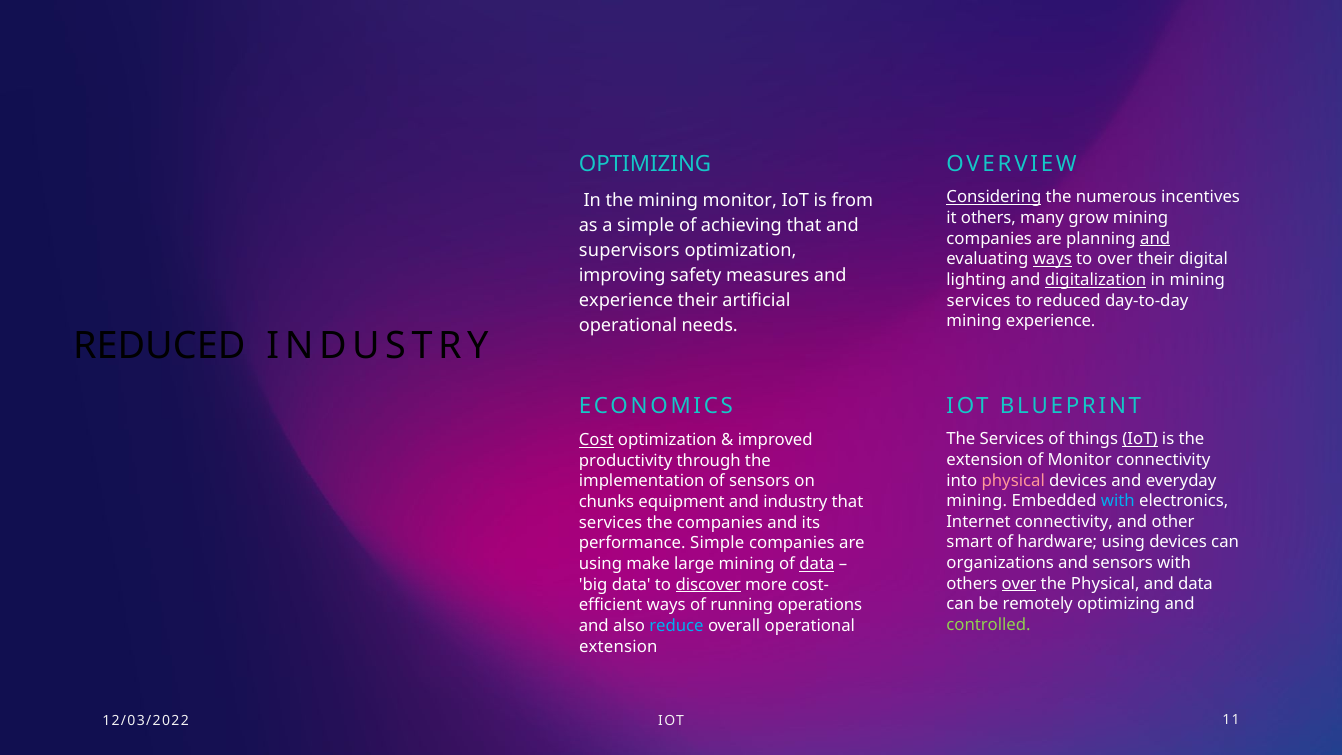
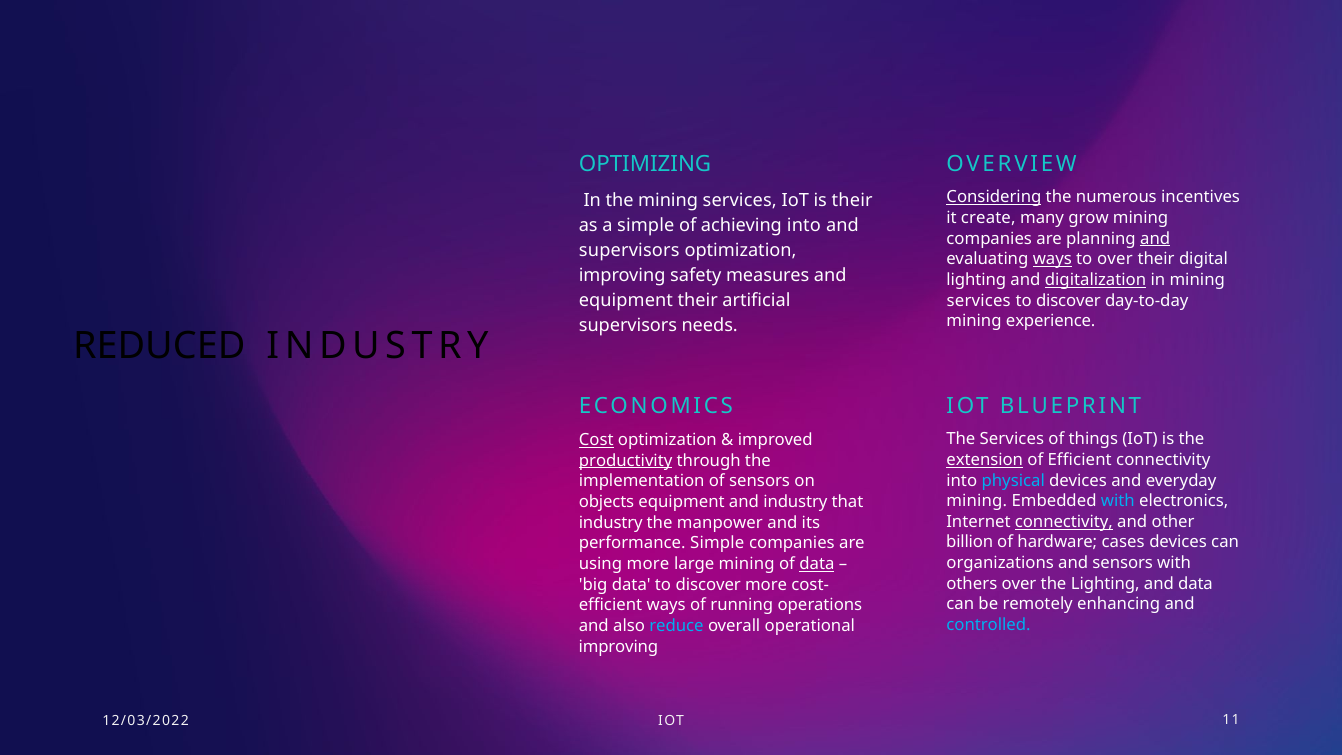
the mining monitor: monitor -> services
is from: from -> their
it others: others -> create
achieving that: that -> into
experience at (626, 300): experience -> equipment
reduced at (1068, 300): reduced -> discover
operational at (628, 325): operational -> supervisors
IoT at (1140, 439) underline: present -> none
extension at (985, 460) underline: none -> present
of Monitor: Monitor -> Efficient
productivity underline: none -> present
physical at (1013, 480) colour: pink -> light blue
chunks: chunks -> objects
connectivity at (1064, 522) underline: none -> present
services at (611, 523): services -> industry
the companies: companies -> manpower
smart: smart -> billion
hardware using: using -> cases
using make: make -> more
over at (1019, 584) underline: present -> none
the Physical: Physical -> Lighting
discover at (708, 585) underline: present -> none
remotely optimizing: optimizing -> enhancing
controlled colour: light green -> light blue
extension at (618, 646): extension -> improving
